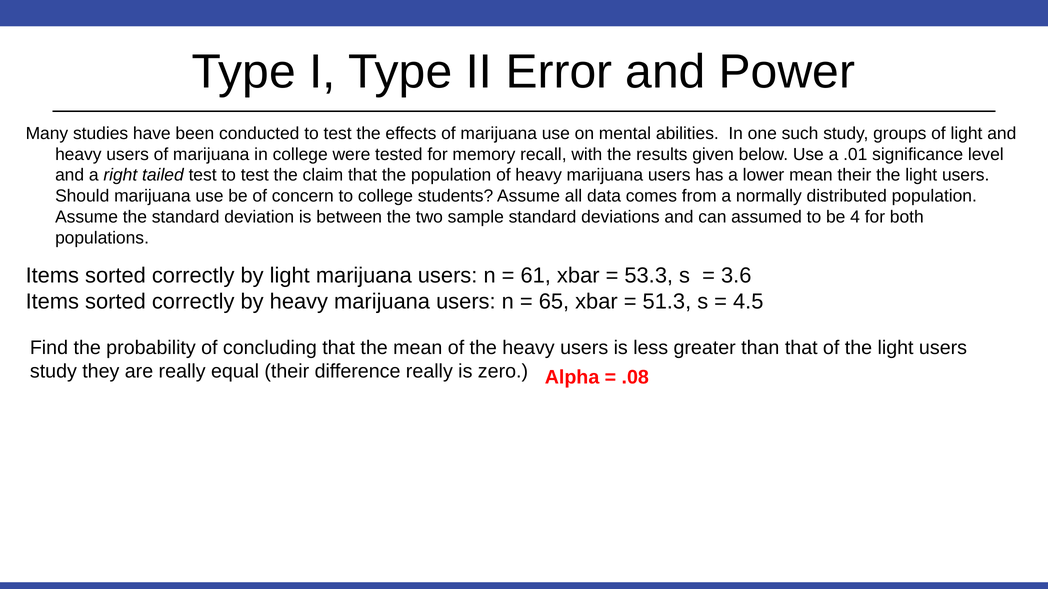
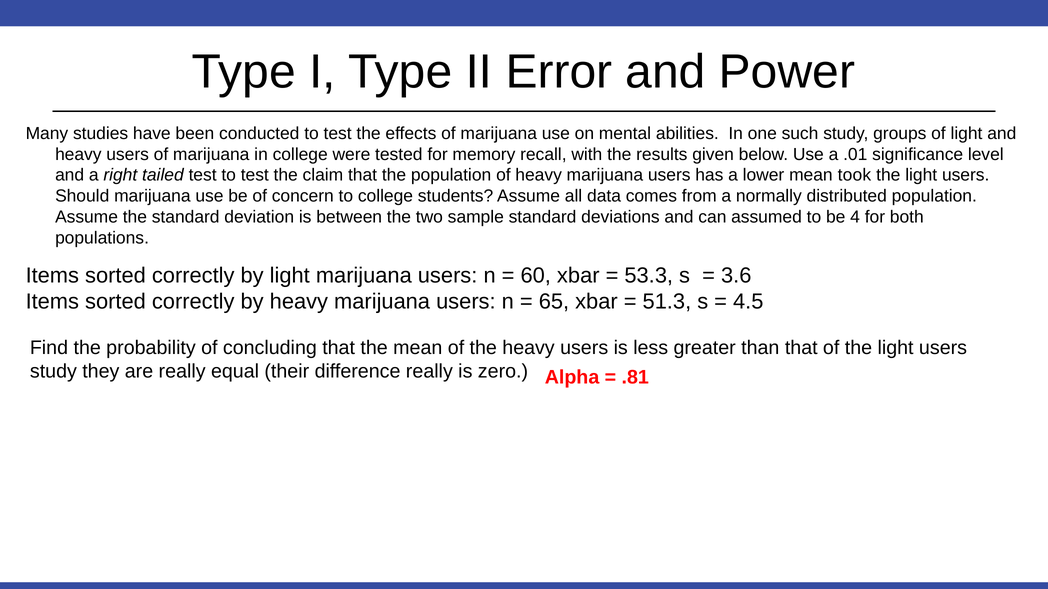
mean their: their -> took
61: 61 -> 60
.08: .08 -> .81
